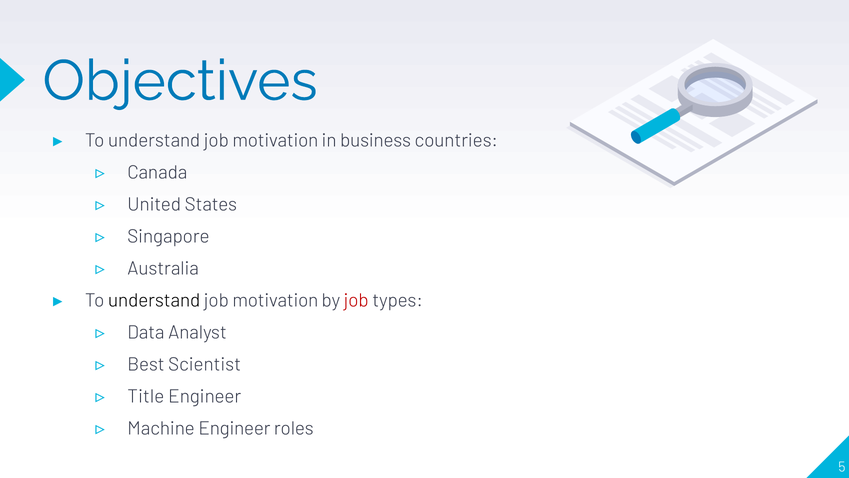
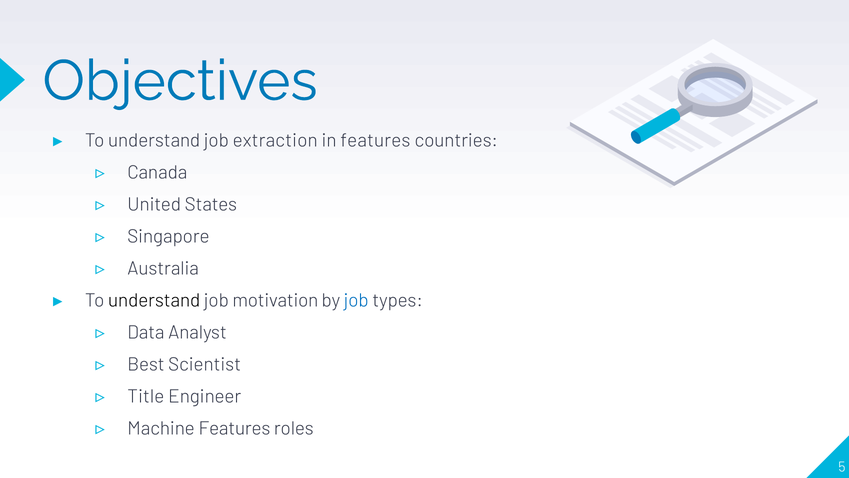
motivation at (275, 140): motivation -> extraction
in business: business -> features
job at (356, 300) colour: red -> blue
Machine Engineer: Engineer -> Features
